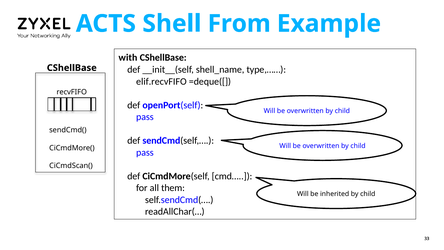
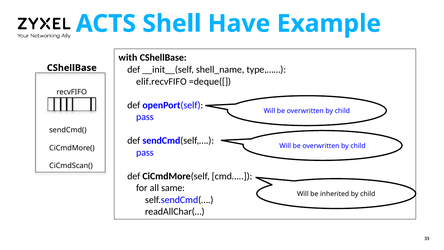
From: From -> Have
them: them -> same
